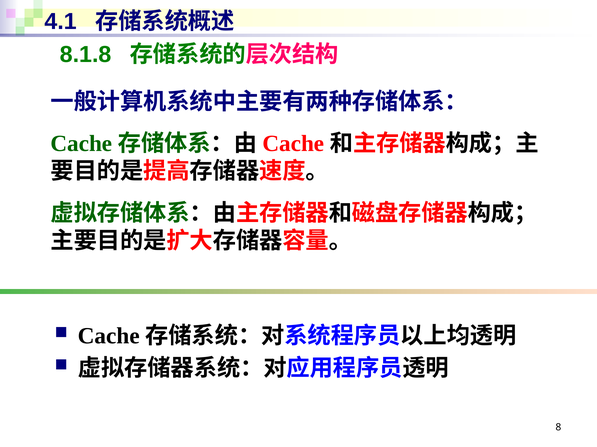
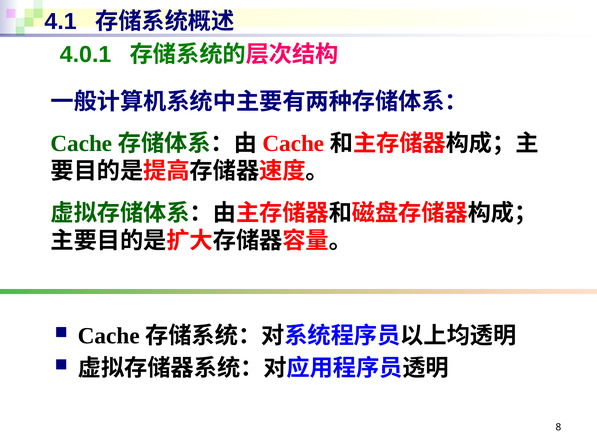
8.1.8: 8.1.8 -> 4.0.1
